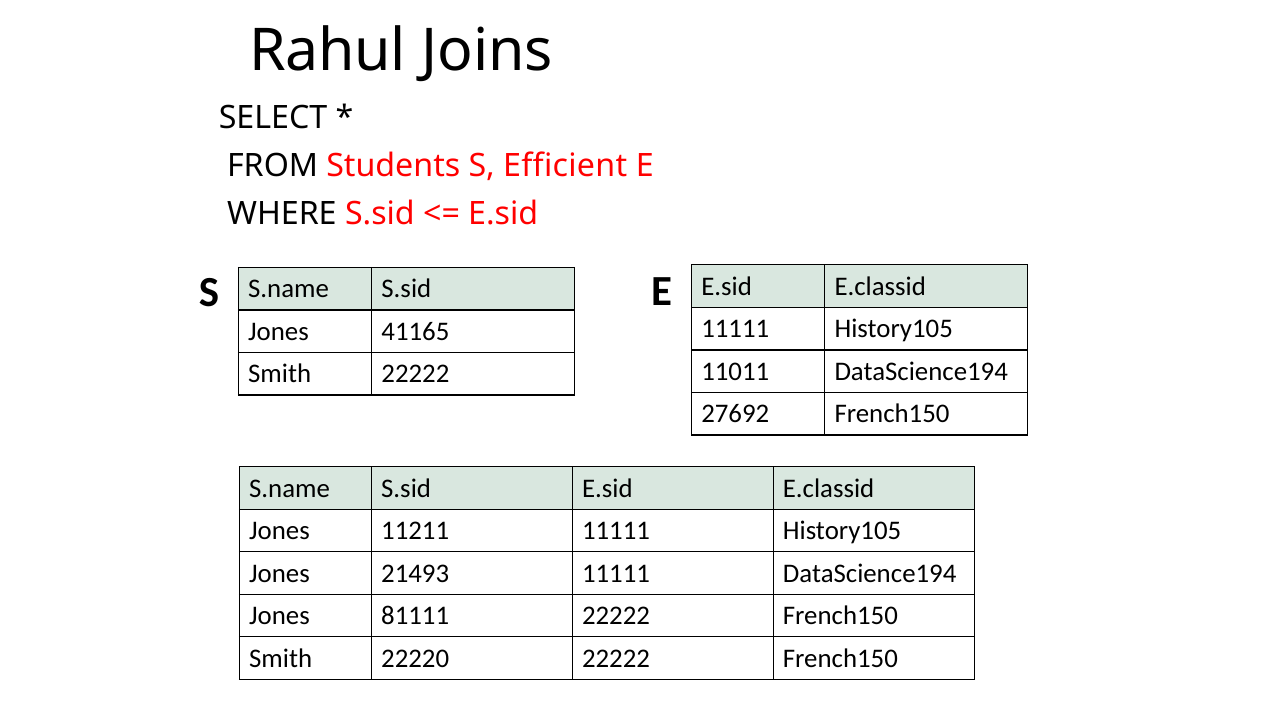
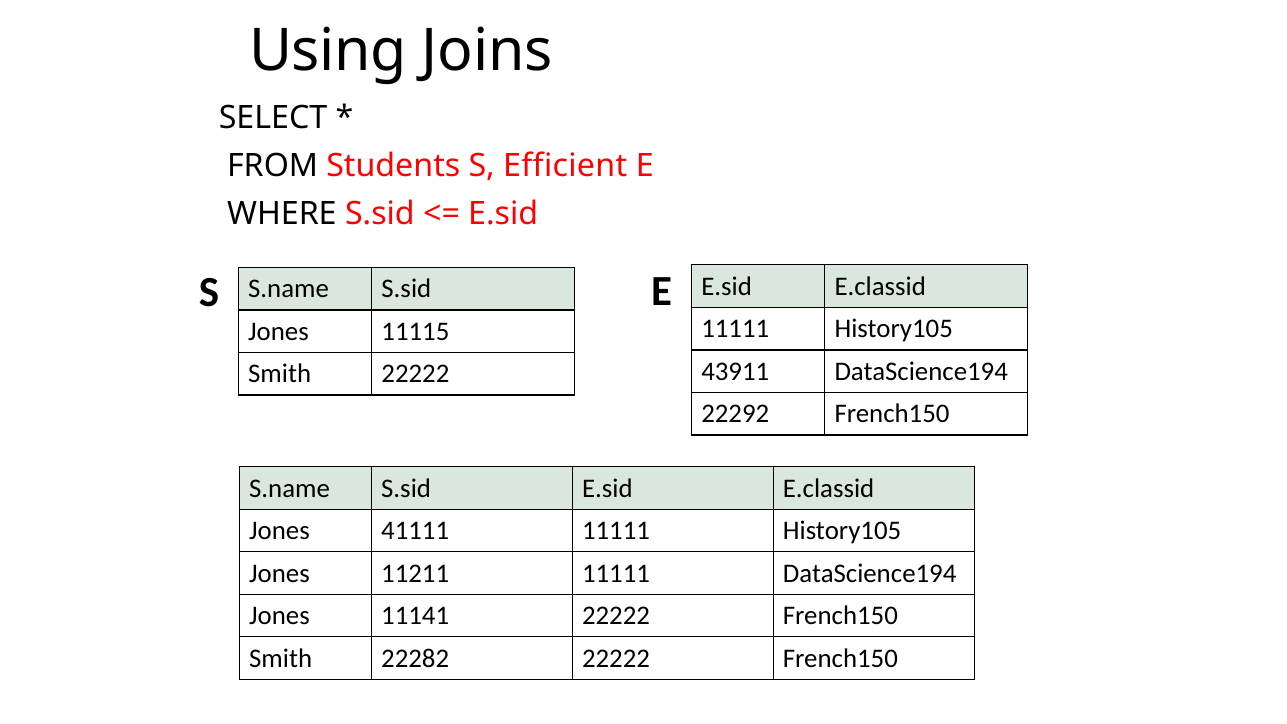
Rahul: Rahul -> Using
41165: 41165 -> 11115
11011: 11011 -> 43911
27692: 27692 -> 22292
11211: 11211 -> 41111
21493: 21493 -> 11211
81111: 81111 -> 11141
22220: 22220 -> 22282
